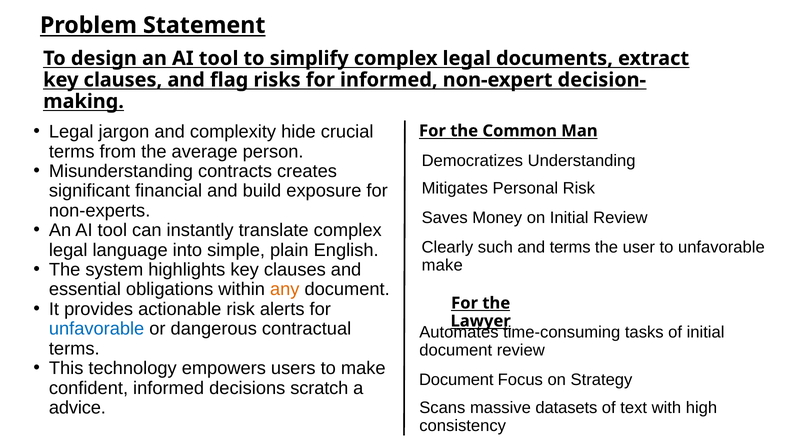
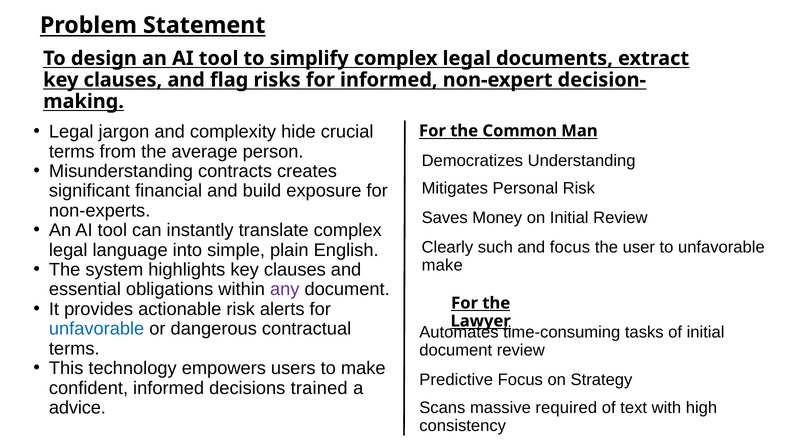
and terms: terms -> focus
any colour: orange -> purple
Document at (456, 380): Document -> Predictive
scratch: scratch -> trained
datasets: datasets -> required
